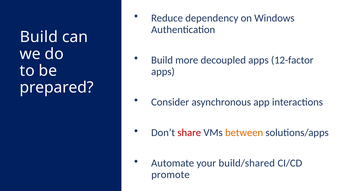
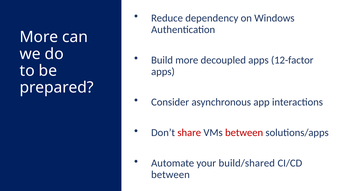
Build at (39, 37): Build -> More
between at (244, 133) colour: orange -> red
promote at (170, 175): promote -> between
